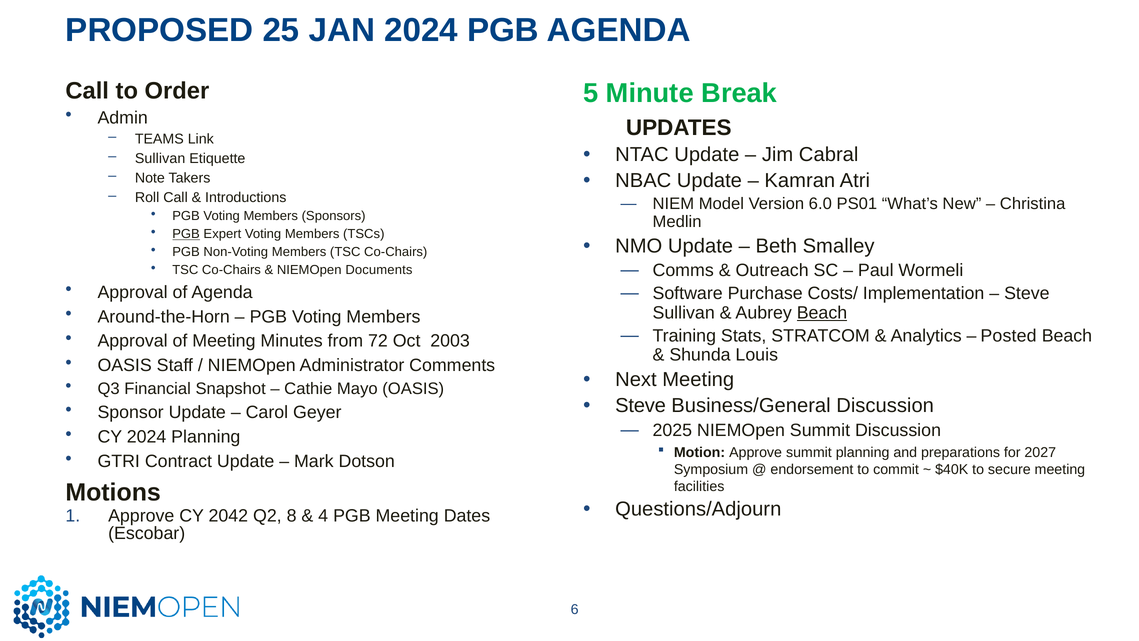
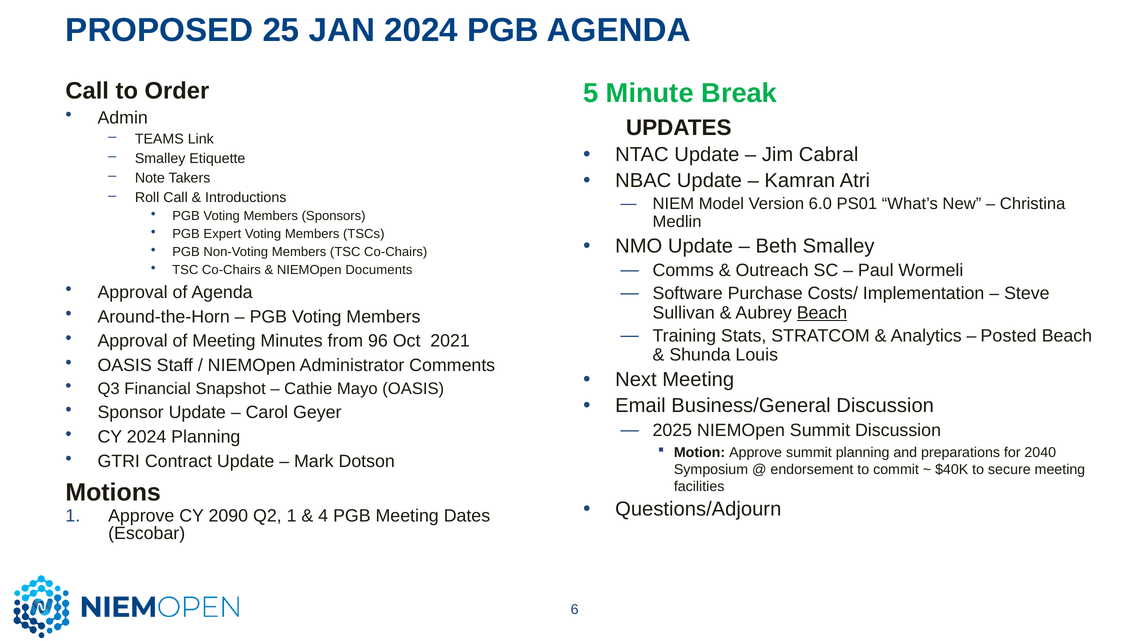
Sullivan at (160, 158): Sullivan -> Smalley
PGB at (186, 234) underline: present -> none
72: 72 -> 96
2003: 2003 -> 2021
Steve at (641, 406): Steve -> Email
2027: 2027 -> 2040
2042: 2042 -> 2090
Q2 8: 8 -> 1
